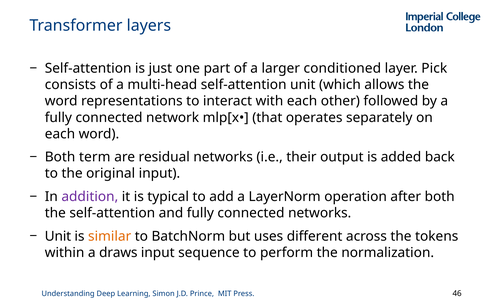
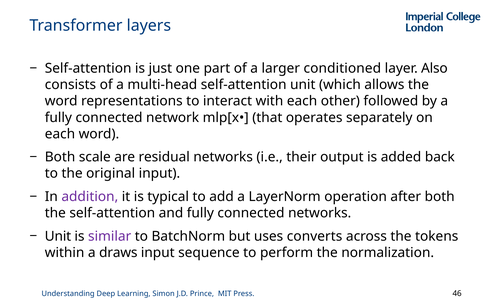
Pick: Pick -> Also
term: term -> scale
similar colour: orange -> purple
different: different -> converts
